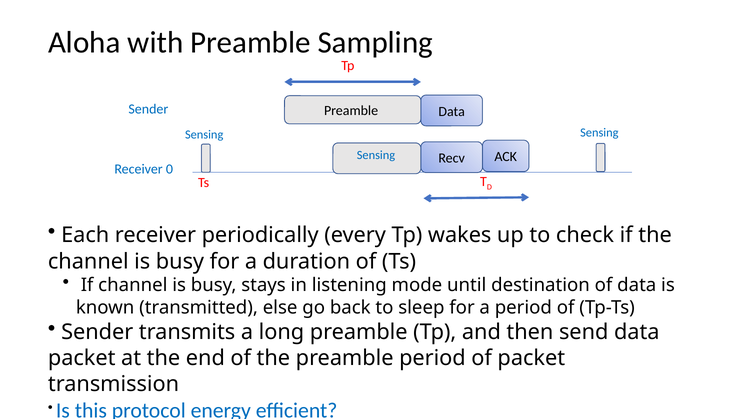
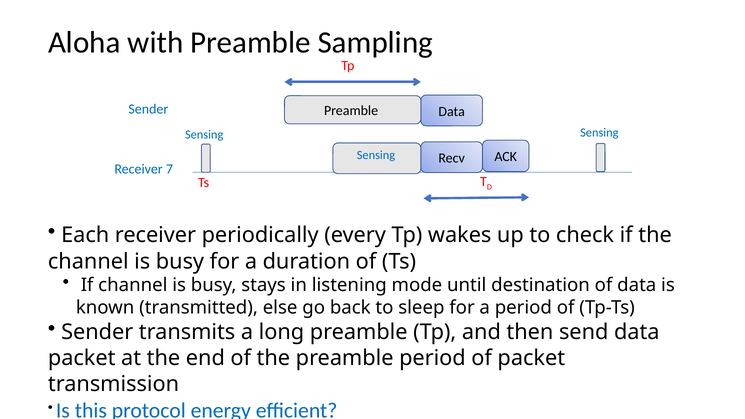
0: 0 -> 7
